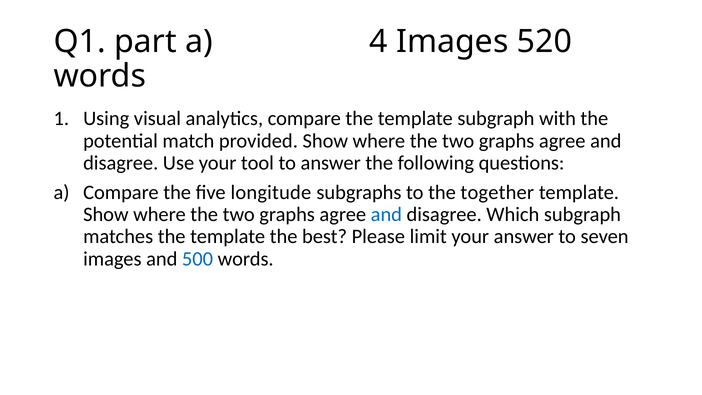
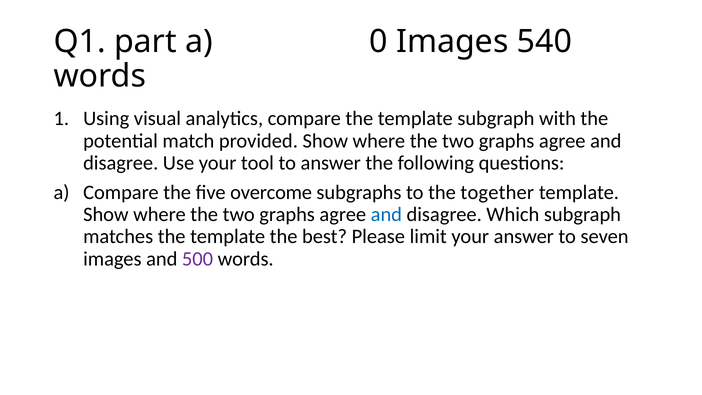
4: 4 -> 0
520: 520 -> 540
longitude: longitude -> overcome
500 colour: blue -> purple
